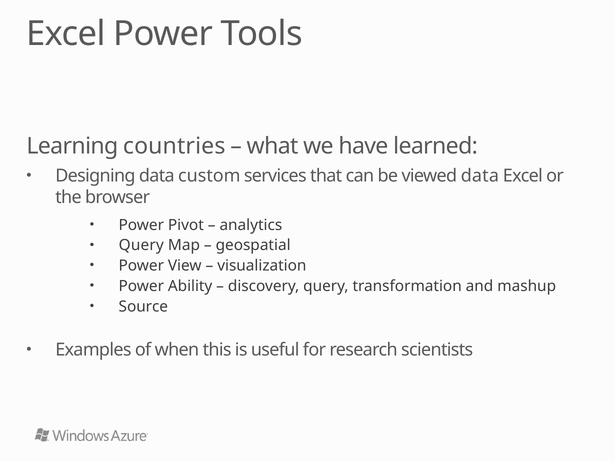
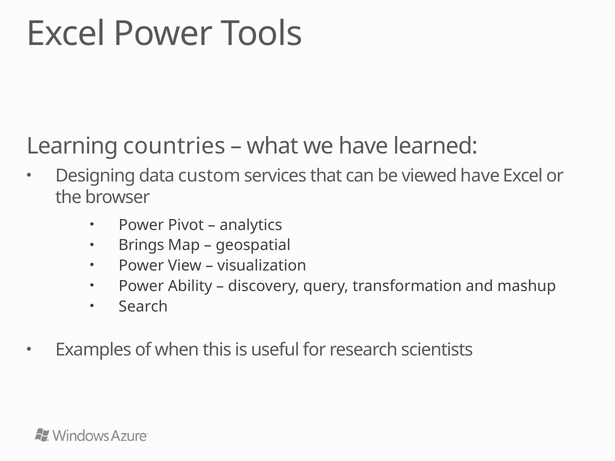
viewed data: data -> have
Query at (141, 246): Query -> Brings
Source: Source -> Search
